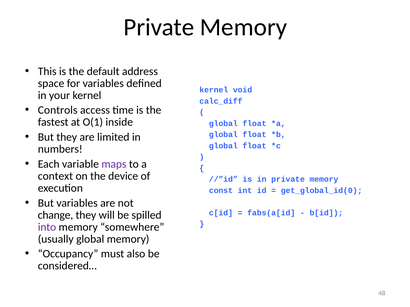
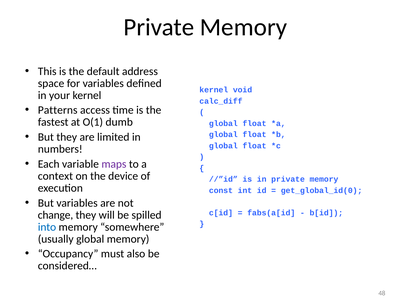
Controls: Controls -> Patterns
inside: inside -> dumb
into colour: purple -> blue
